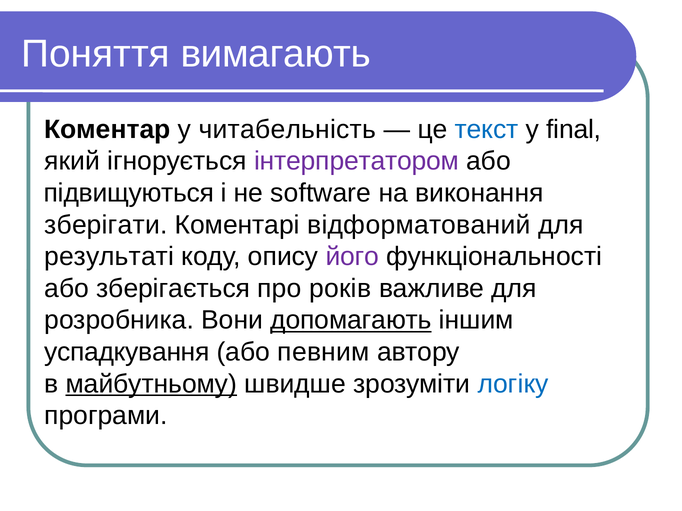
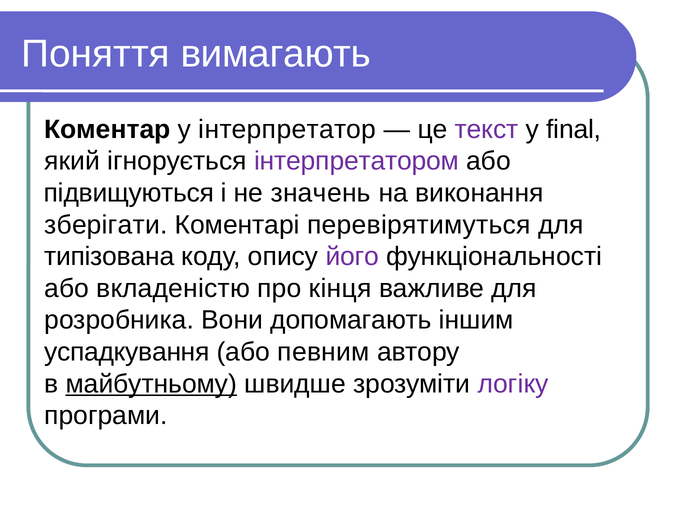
читабельність: читабельність -> інтерпретатор
текст colour: blue -> purple
software: software -> значень
відформатований: відформатований -> перевірятимуться
результаті: результаті -> типізована
зберігається: зберігається -> вкладеністю
років: років -> кінця
допомагають underline: present -> none
логіку colour: blue -> purple
